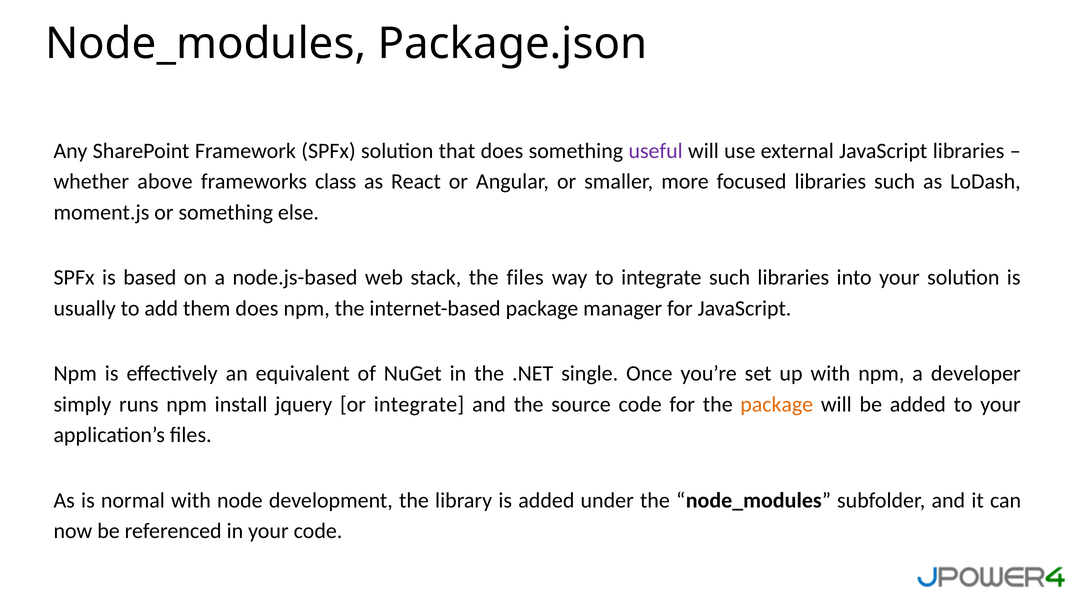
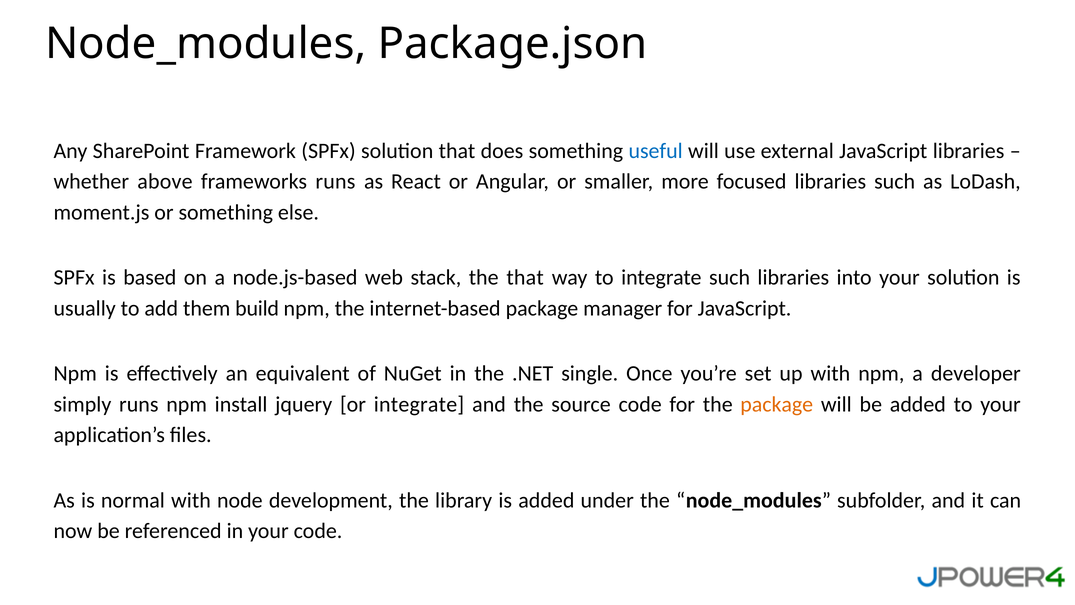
useful colour: purple -> blue
frameworks class: class -> runs
the files: files -> that
them does: does -> build
